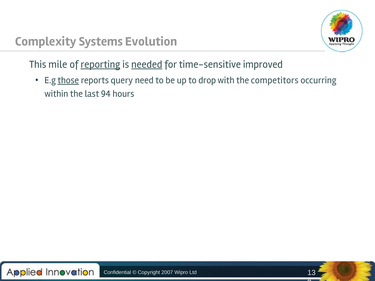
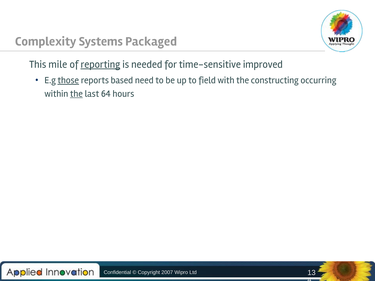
Evolution: Evolution -> Packaged
needed underline: present -> none
query: query -> based
drop: drop -> field
competitors: competitors -> constructing
the at (76, 94) underline: none -> present
94: 94 -> 64
